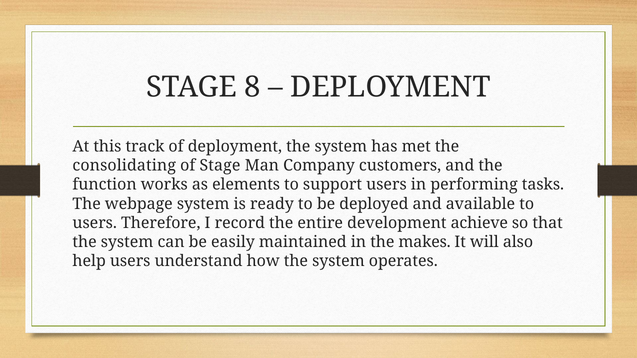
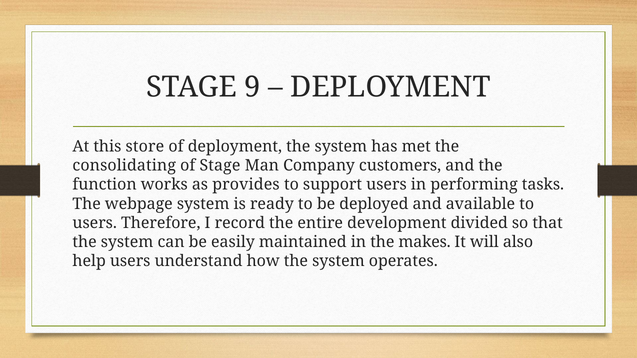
8: 8 -> 9
track: track -> store
elements: elements -> provides
achieve: achieve -> divided
